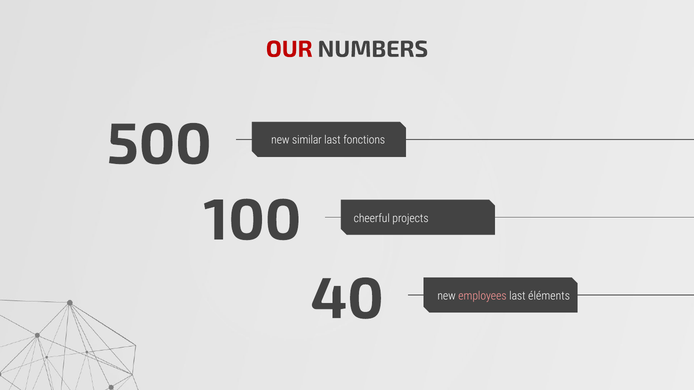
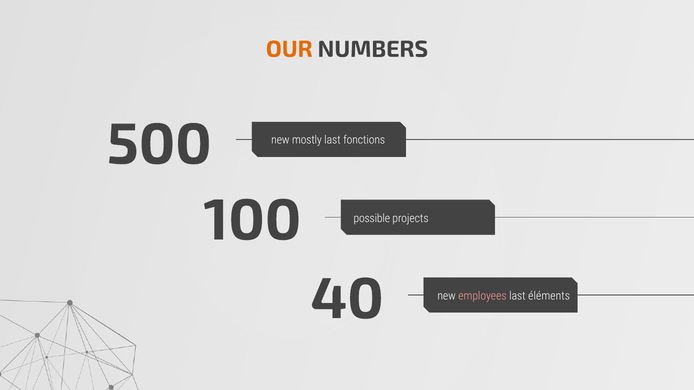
OUR colour: red -> orange
similar: similar -> mostly
cheerful: cheerful -> possible
